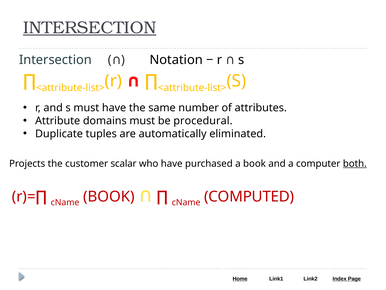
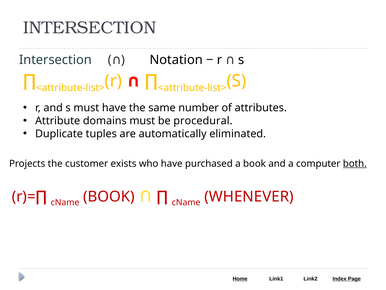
INTERSECTION at (90, 28) underline: present -> none
scalar: scalar -> exists
COMPUTED: COMPUTED -> WHENEVER
